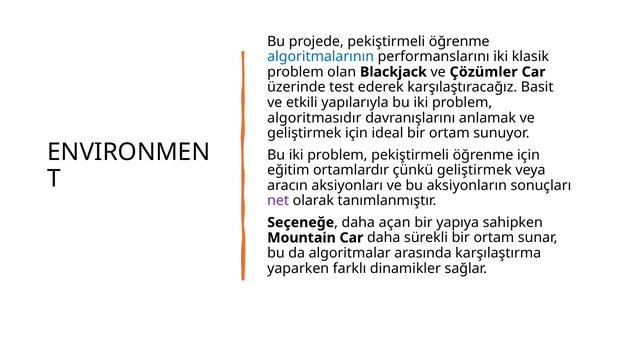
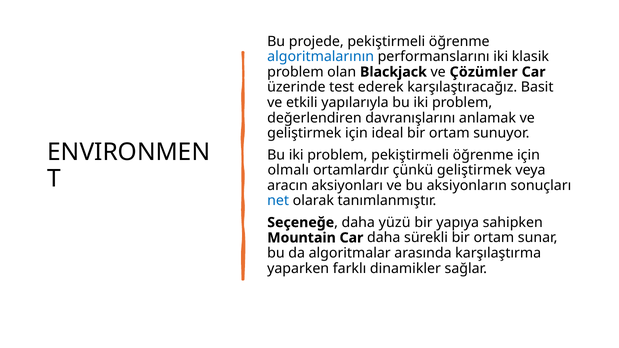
algoritmasıdır: algoritmasıdır -> değerlendiren
eğitim: eğitim -> olmalı
net colour: purple -> blue
açan: açan -> yüzü
